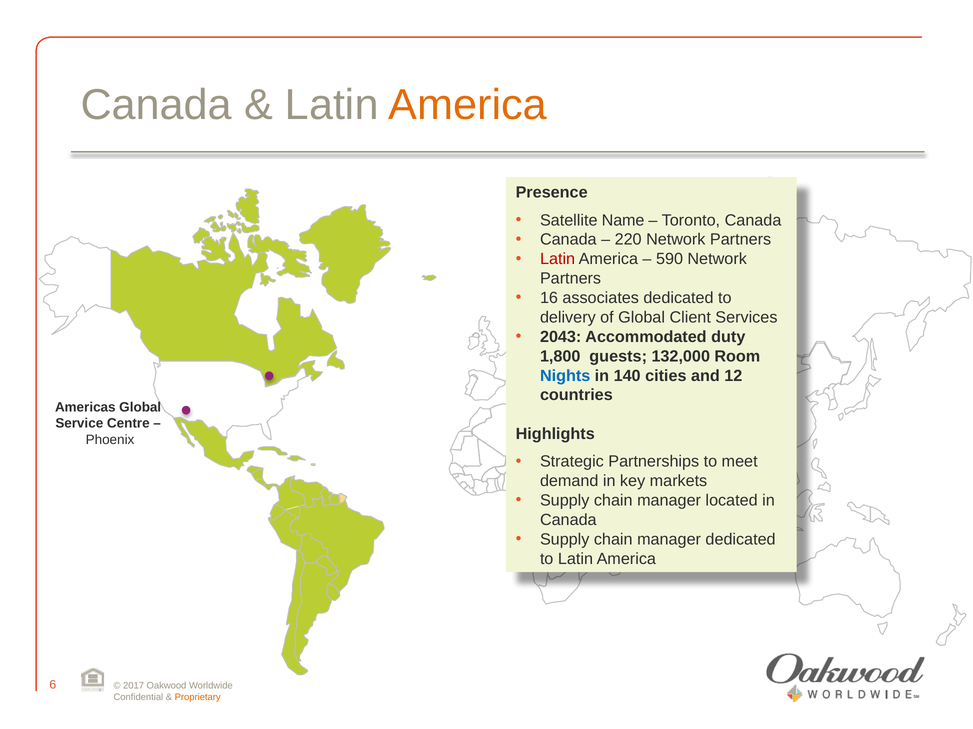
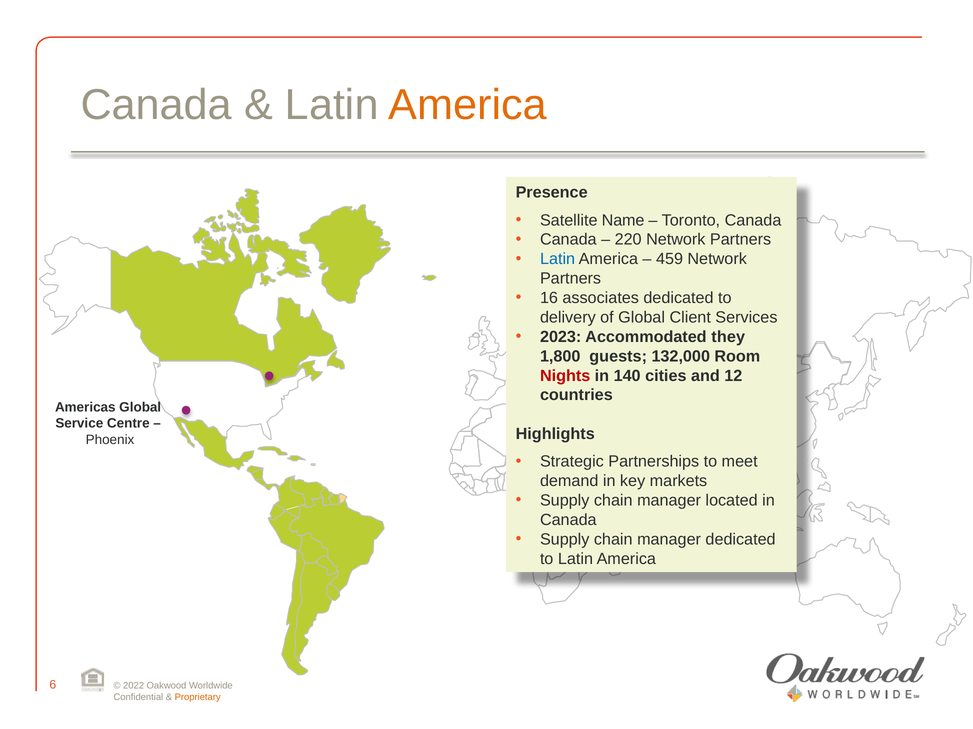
Latin at (558, 259) colour: red -> blue
590: 590 -> 459
2043: 2043 -> 2023
duty: duty -> they
Nights colour: blue -> red
2017: 2017 -> 2022
